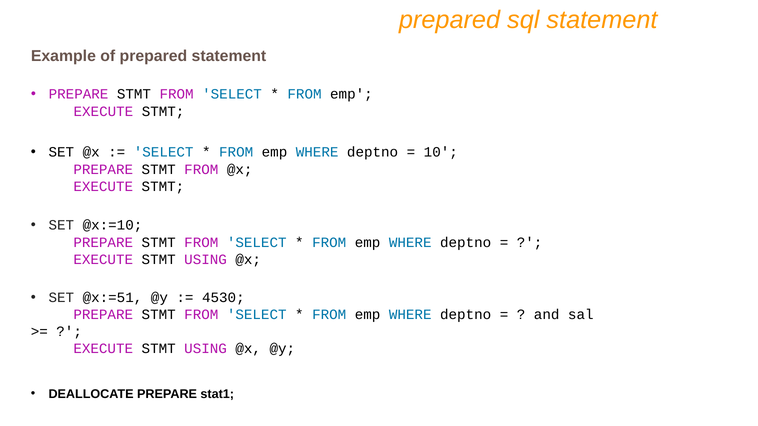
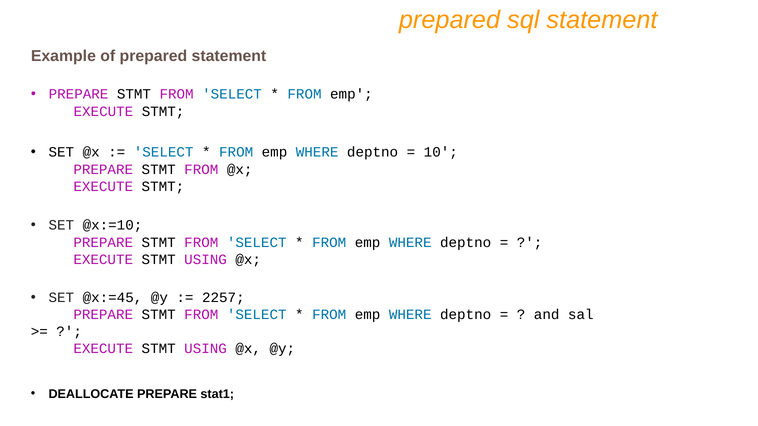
@x:=51: @x:=51 -> @x:=45
4530: 4530 -> 2257
